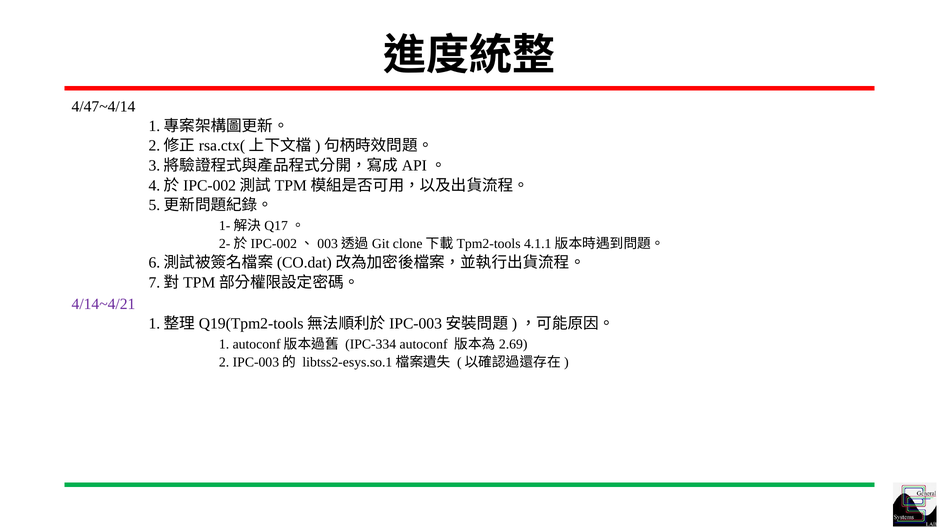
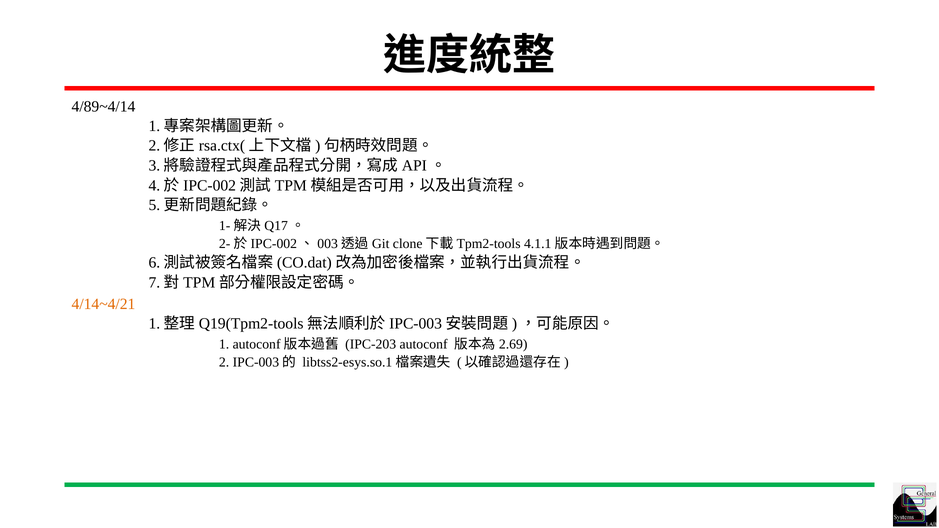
4/47~4/14: 4/47~4/14 -> 4/89~4/14
4/14~4/21 colour: purple -> orange
IPC-334: IPC-334 -> IPC-203
